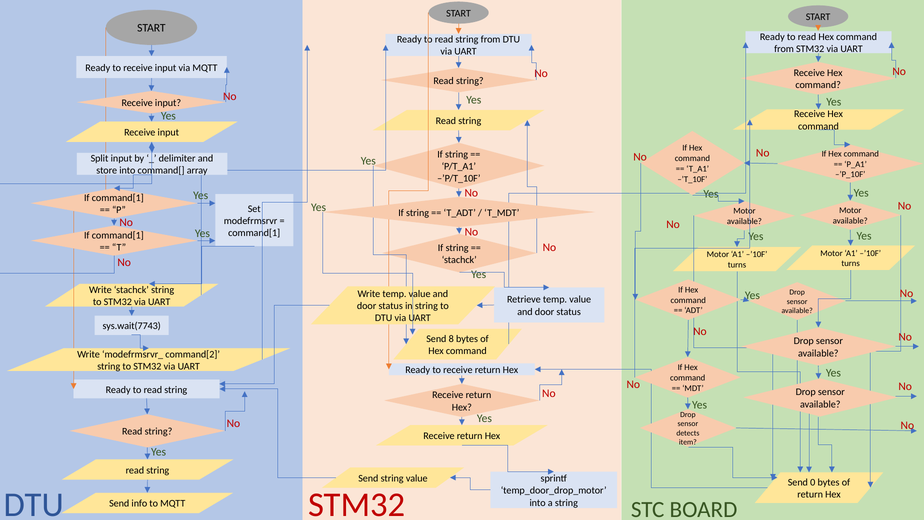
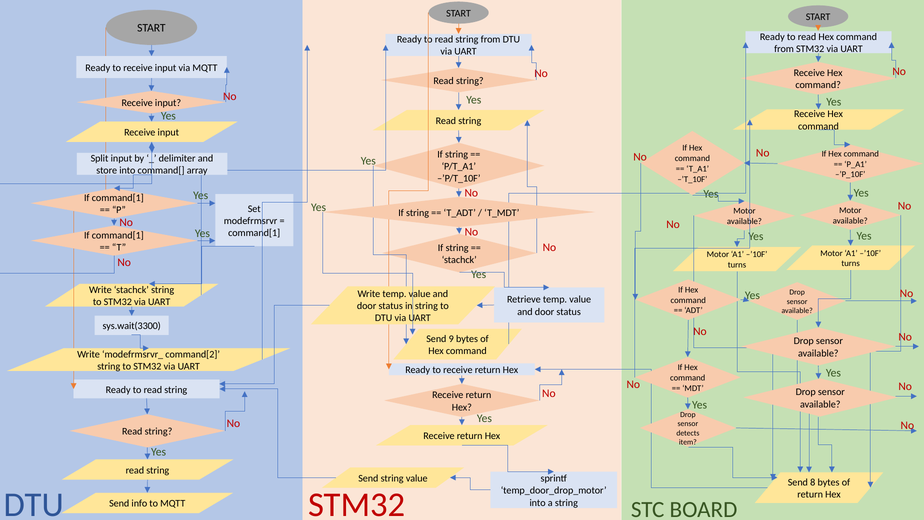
sys.wait(7743: sys.wait(7743 -> sys.wait(3300
8: 8 -> 9
0: 0 -> 8
